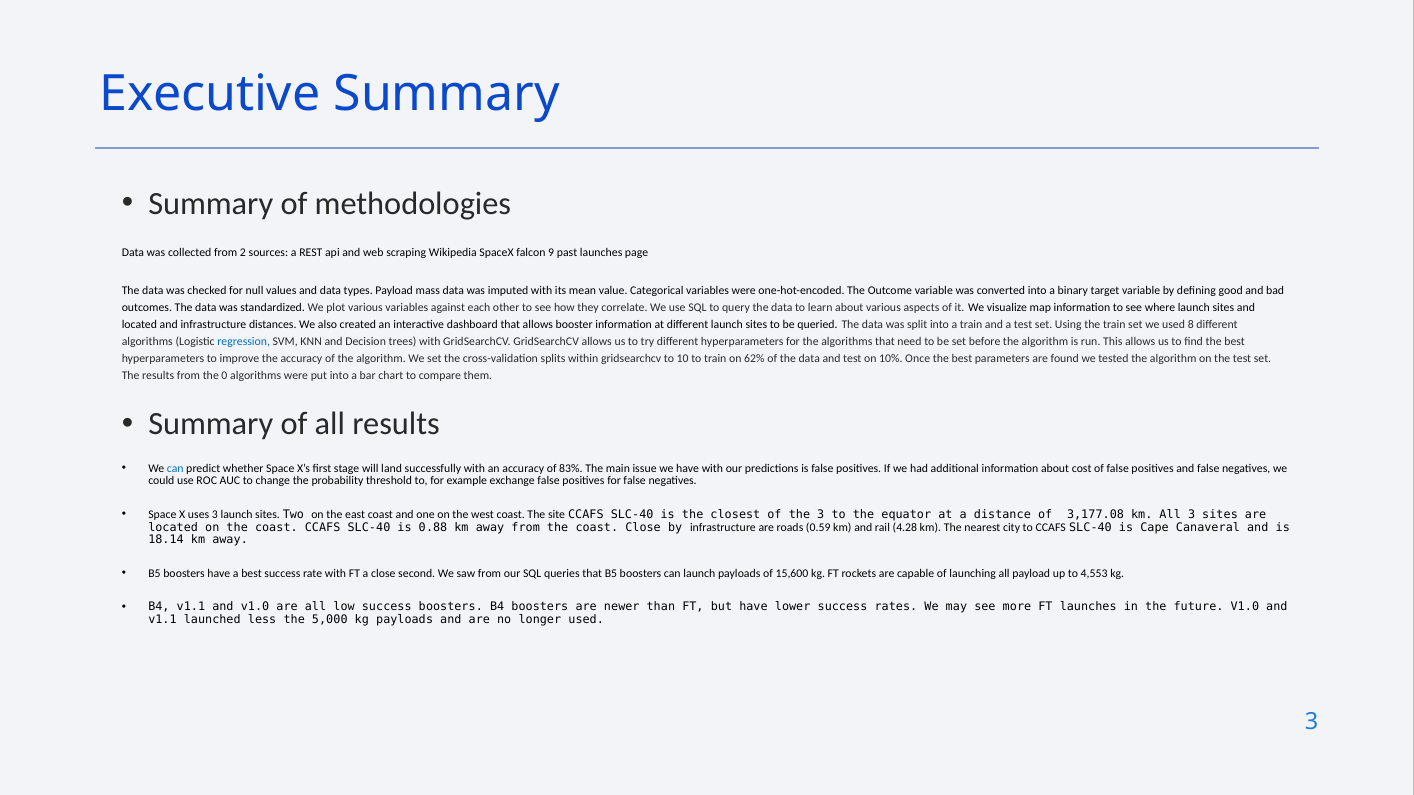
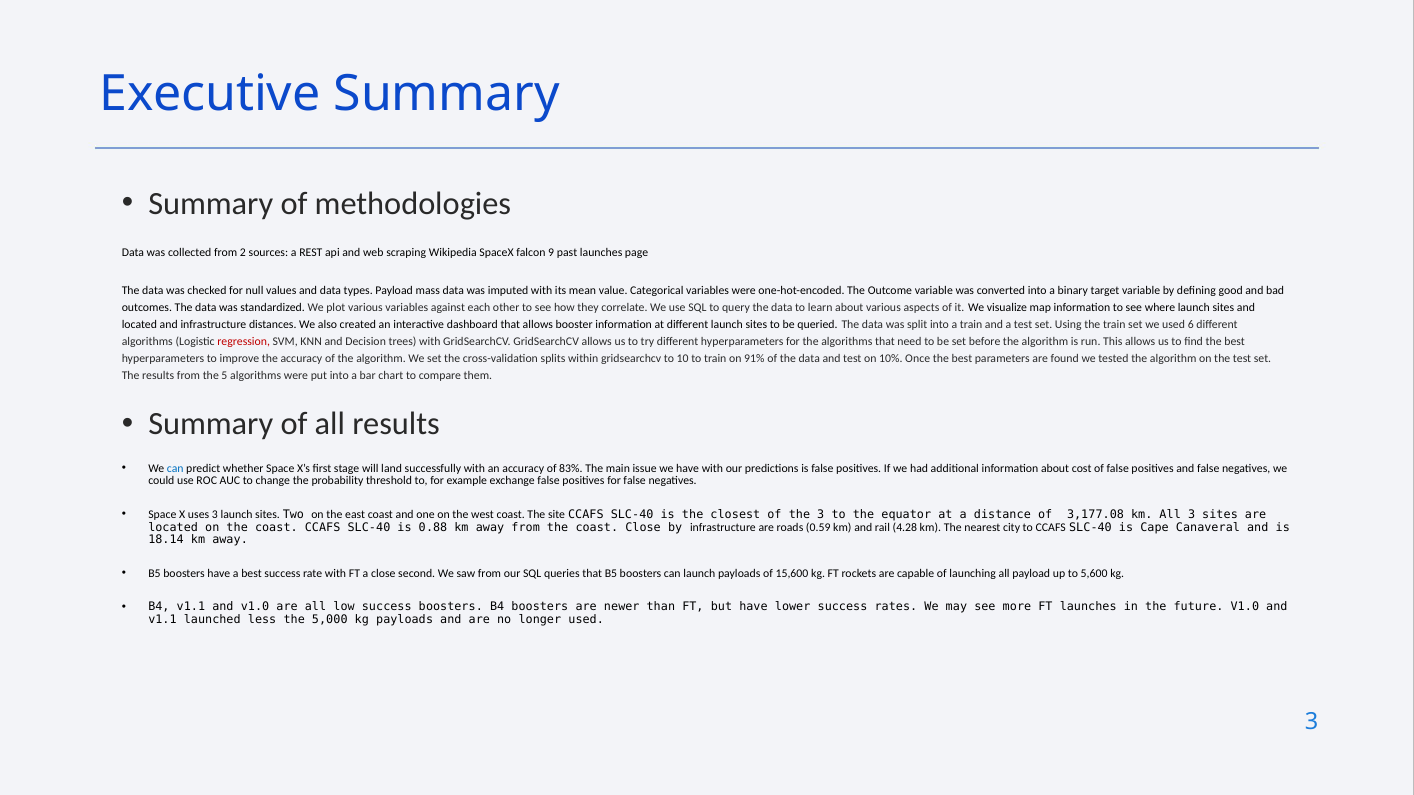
8: 8 -> 6
regression colour: blue -> red
62%: 62% -> 91%
0: 0 -> 5
4,553: 4,553 -> 5,600
